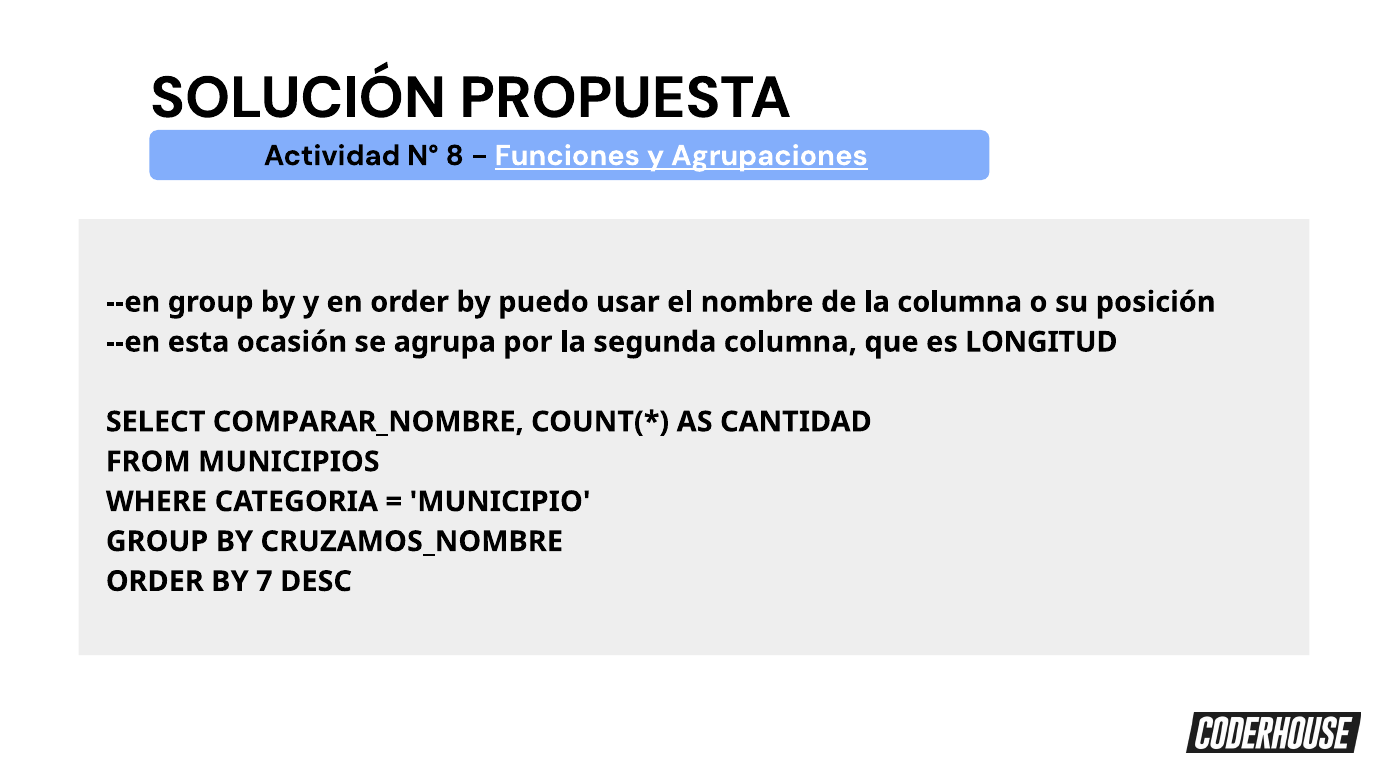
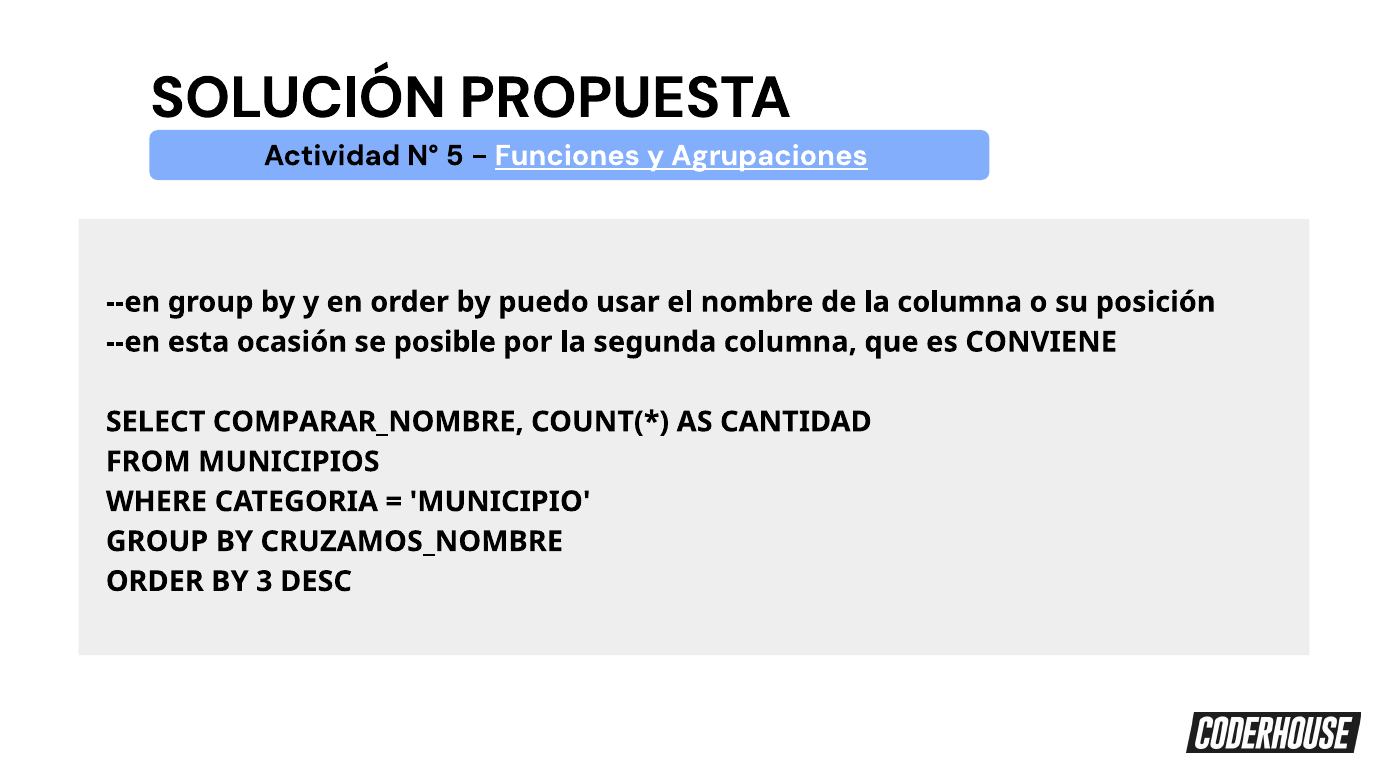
8: 8 -> 5
agrupa: agrupa -> posible
LONGITUD: LONGITUD -> CONVIENE
7: 7 -> 3
